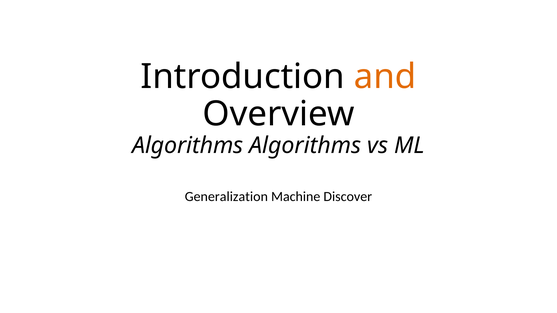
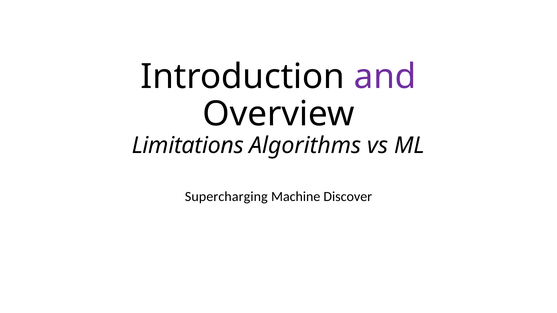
and colour: orange -> purple
Algorithms at (188, 146): Algorithms -> Limitations
Generalization: Generalization -> Supercharging
